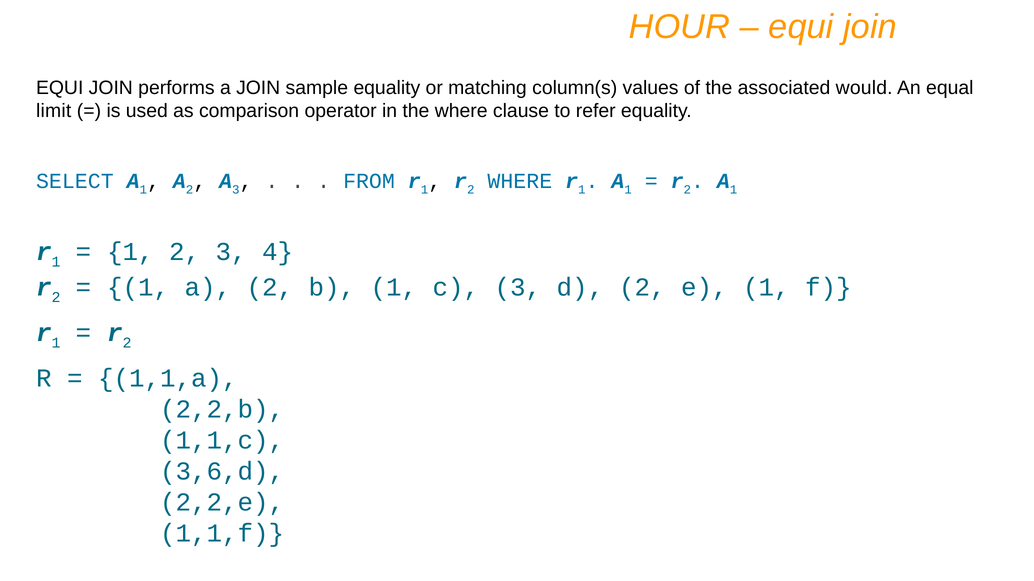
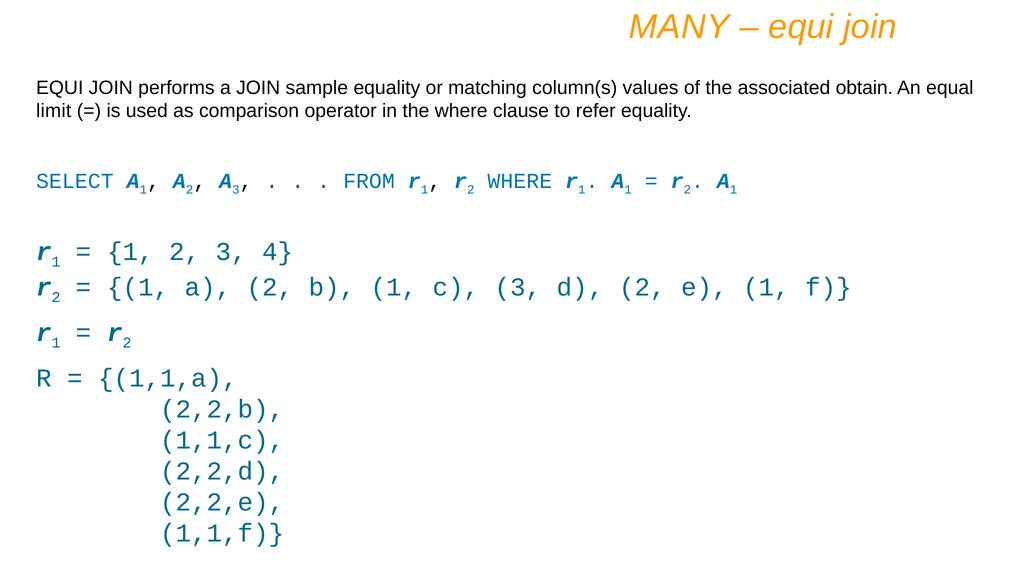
HOUR: HOUR -> MANY
would: would -> obtain
3,6,d: 3,6,d -> 2,2,d
